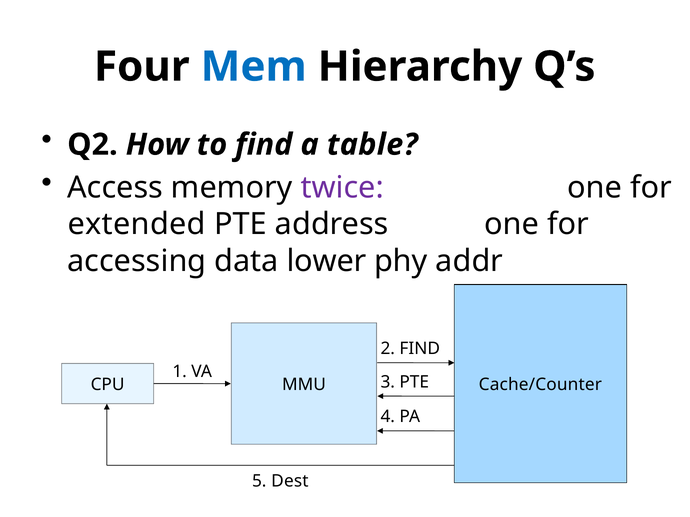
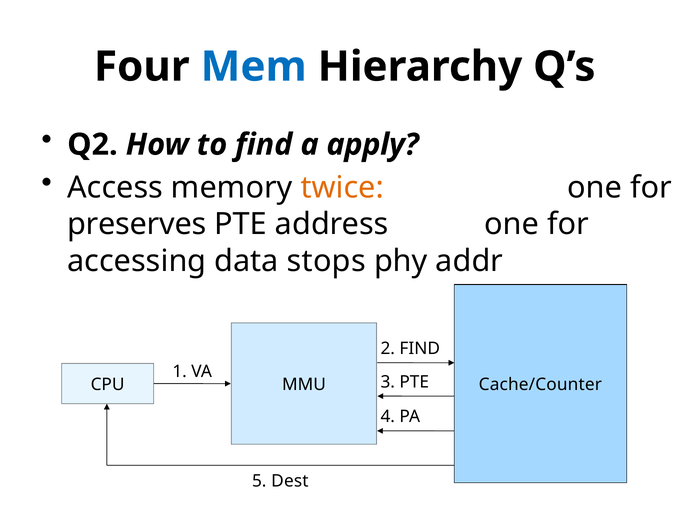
table: table -> apply
twice colour: purple -> orange
extended: extended -> preserves
lower: lower -> stops
